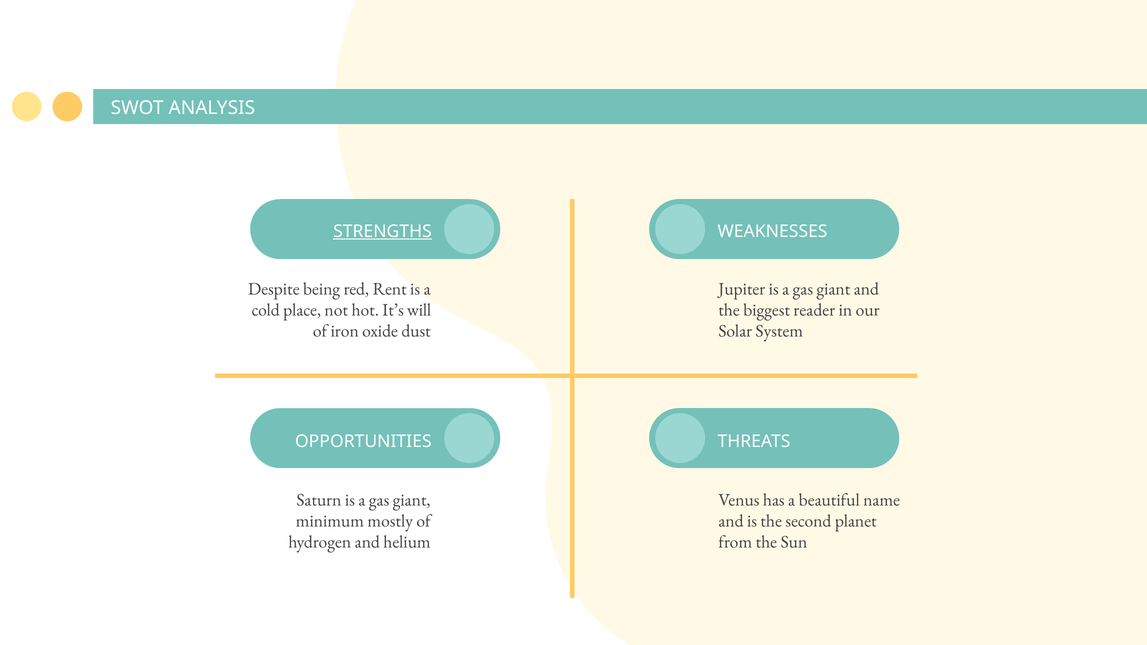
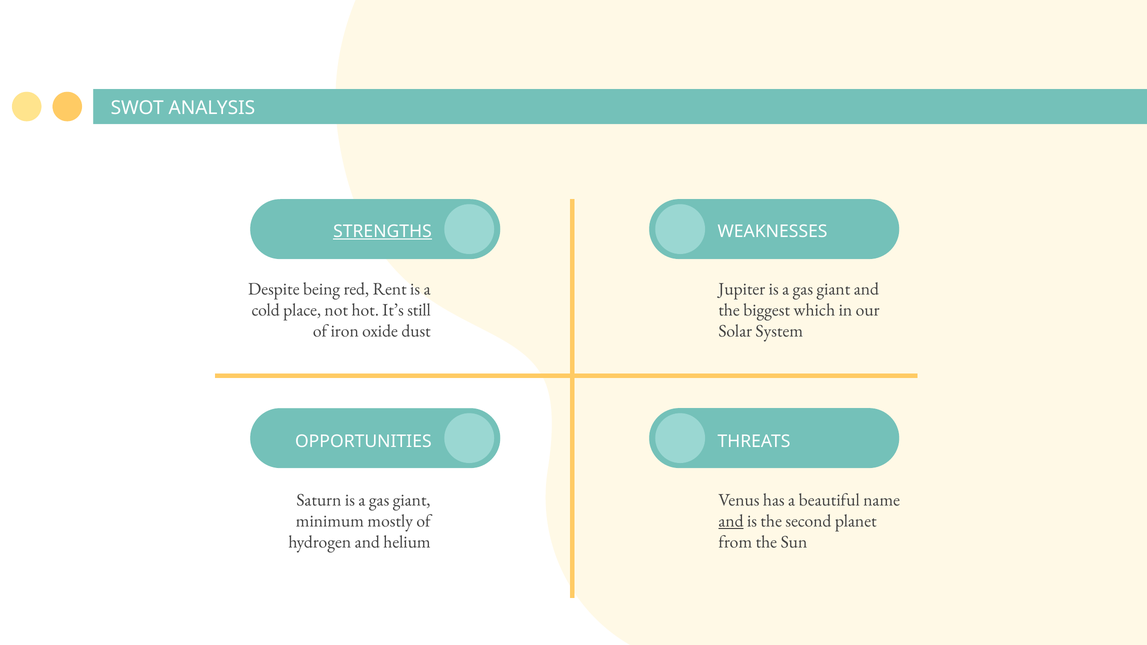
will: will -> still
reader: reader -> which
and at (731, 521) underline: none -> present
